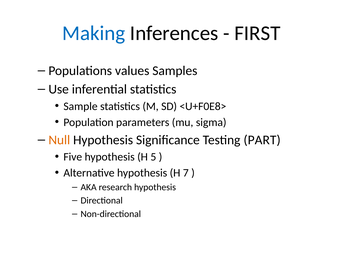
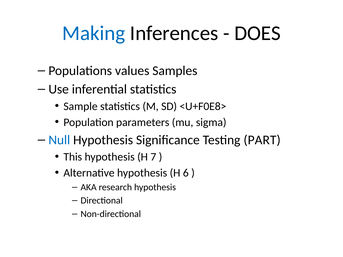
FIRST: FIRST -> DOES
Null colour: orange -> blue
Five: Five -> This
5: 5 -> 7
7: 7 -> 6
